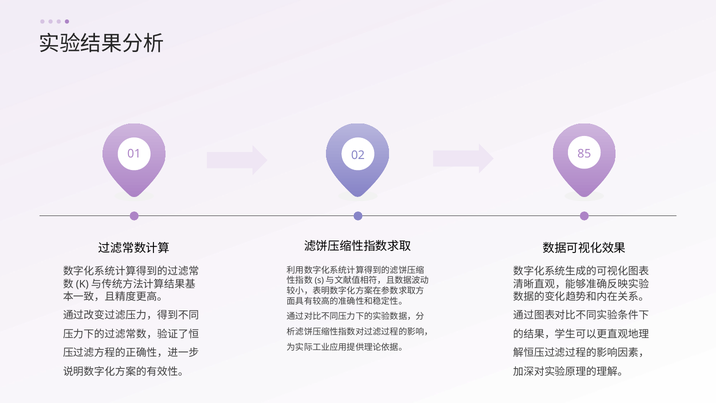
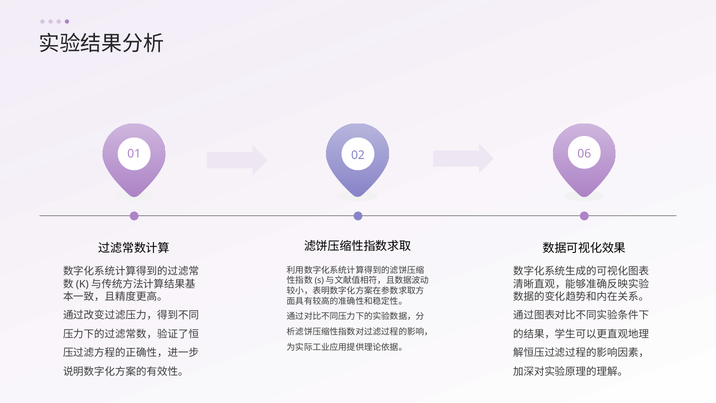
85: 85 -> 06
